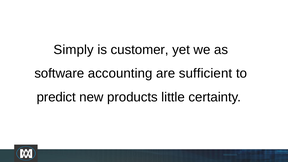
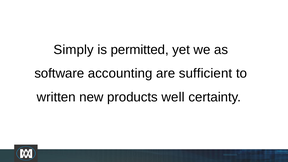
customer: customer -> permitted
predict: predict -> written
little: little -> well
